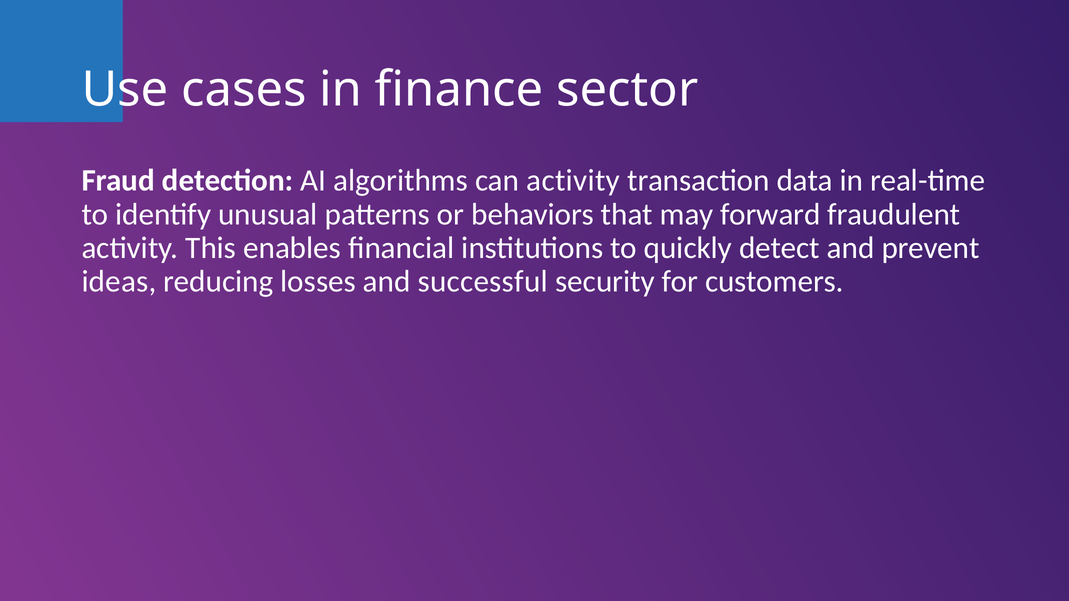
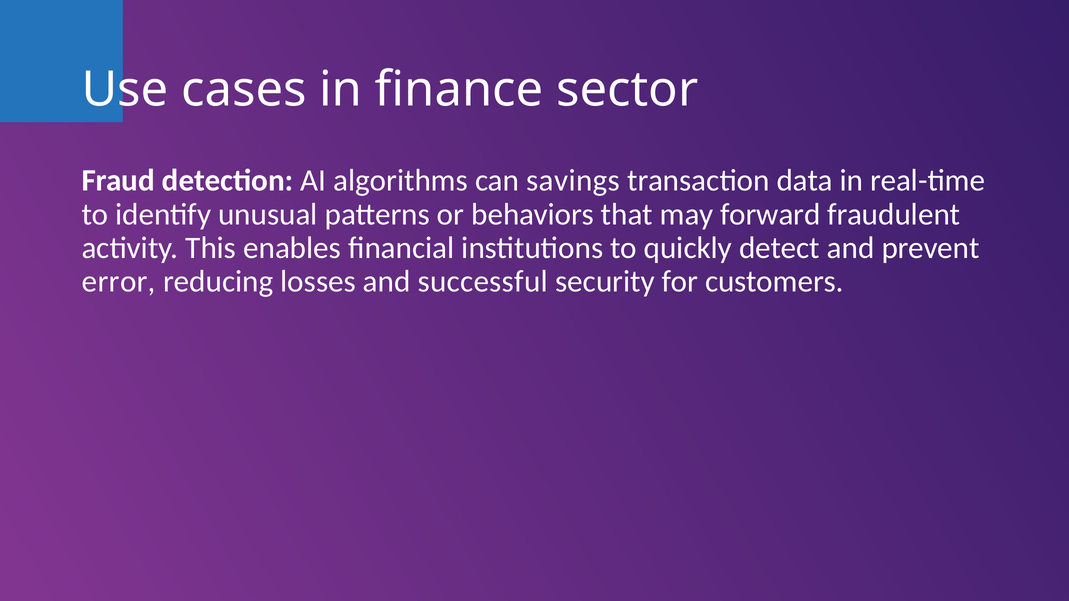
can activity: activity -> savings
ideas: ideas -> error
